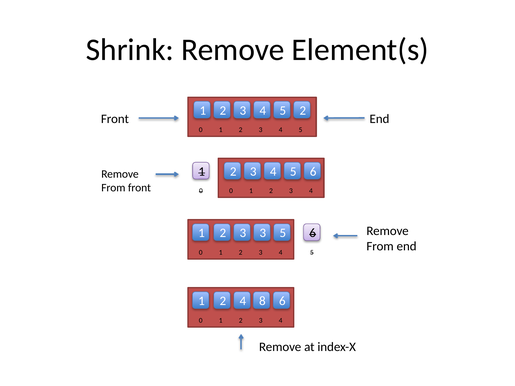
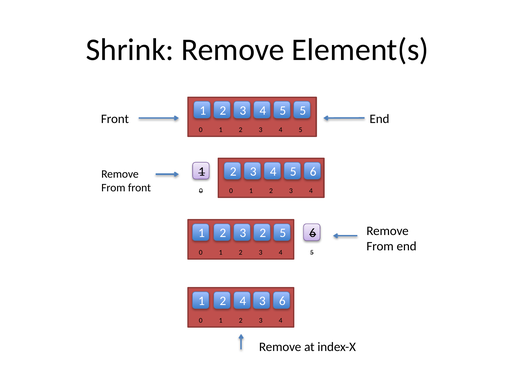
5 2: 2 -> 5
3 3: 3 -> 2
4 8: 8 -> 3
